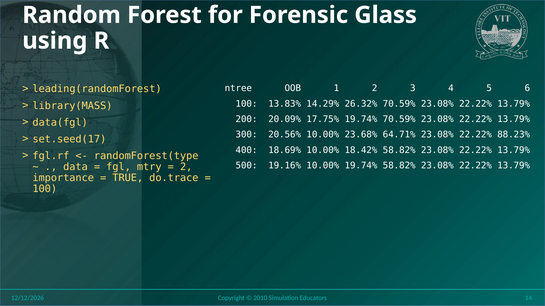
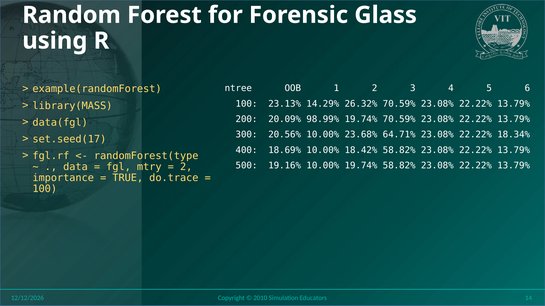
leading(randomForest: leading(randomForest -> example(randomForest
13.83%: 13.83% -> 23.13%
17.75%: 17.75% -> 98.99%
88.23%: 88.23% -> 18.34%
